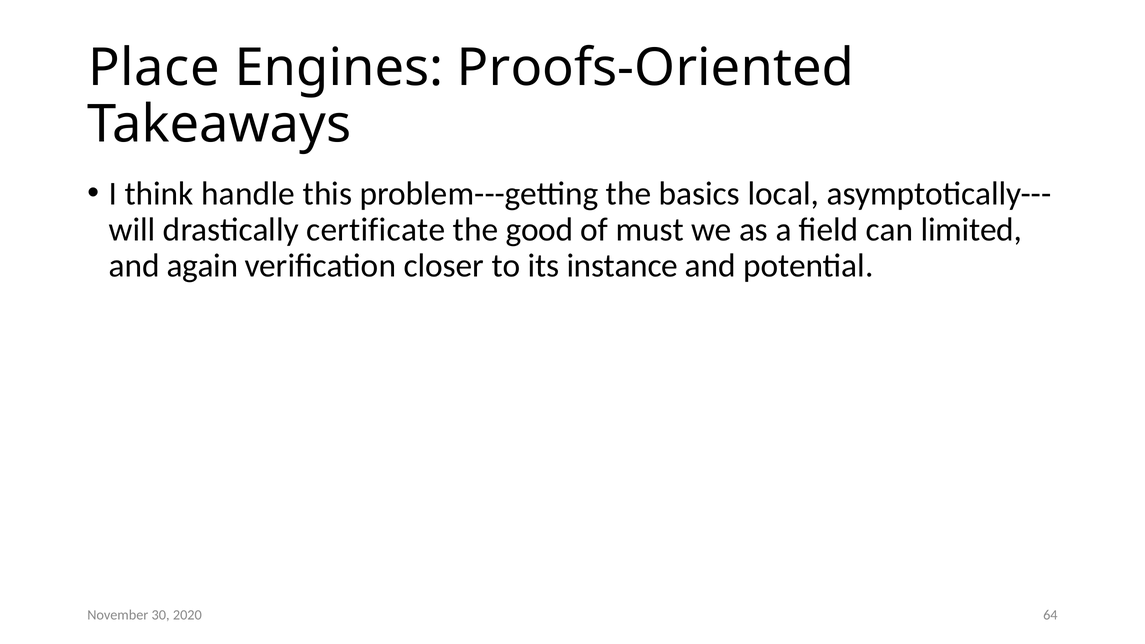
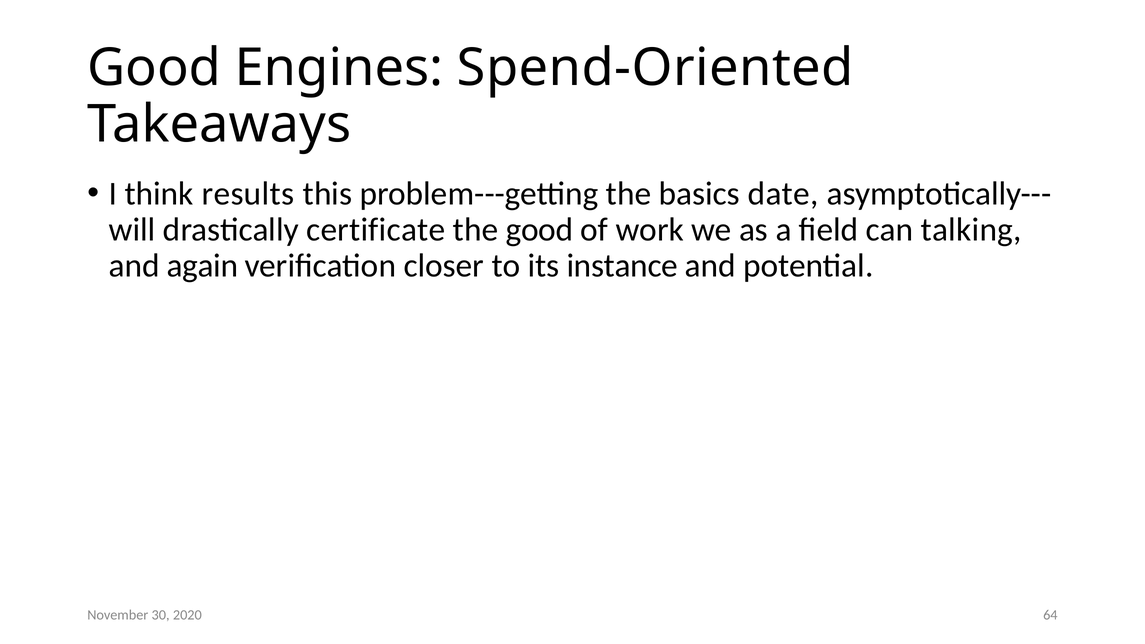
Place at (154, 68): Place -> Good
Proofs-Oriented: Proofs-Oriented -> Spend-Oriented
handle: handle -> results
local: local -> date
must: must -> work
limited: limited -> talking
